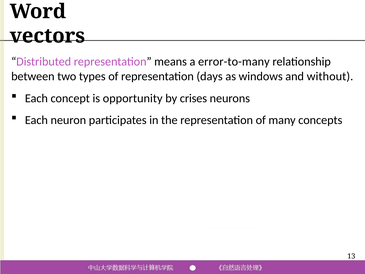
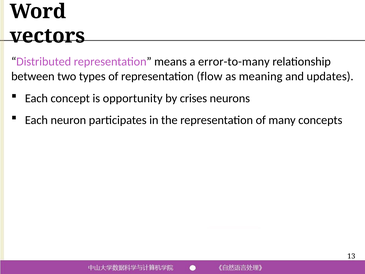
days: days -> flow
windows: windows -> meaning
without: without -> updates
